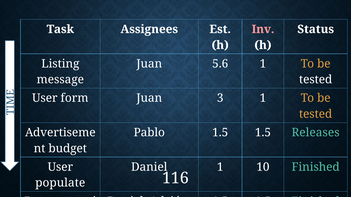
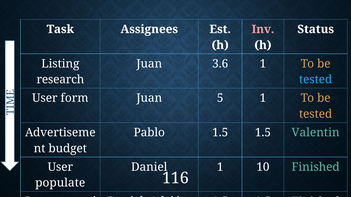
5.6: 5.6 -> 3.6
message: message -> research
tested at (316, 80) colour: white -> light blue
Juan 3: 3 -> 5
Releases: Releases -> Valentin
